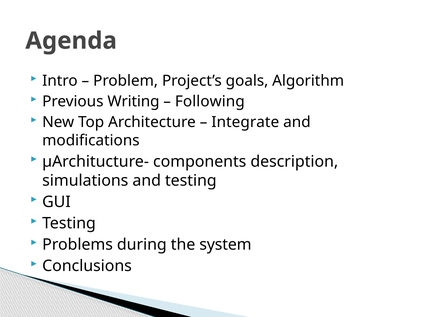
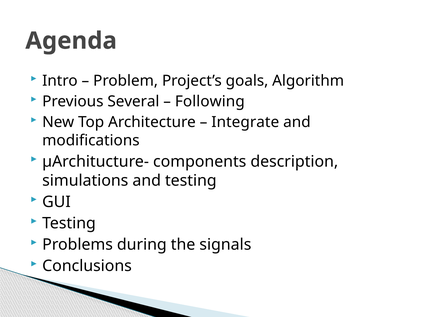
Writing: Writing -> Several
system: system -> signals
